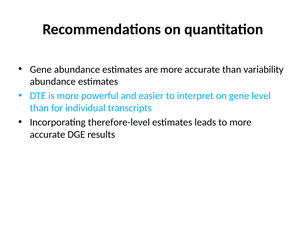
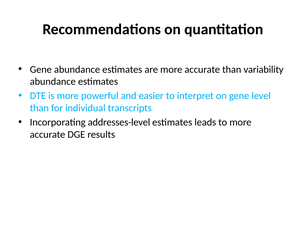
therefore-level: therefore-level -> addresses-level
